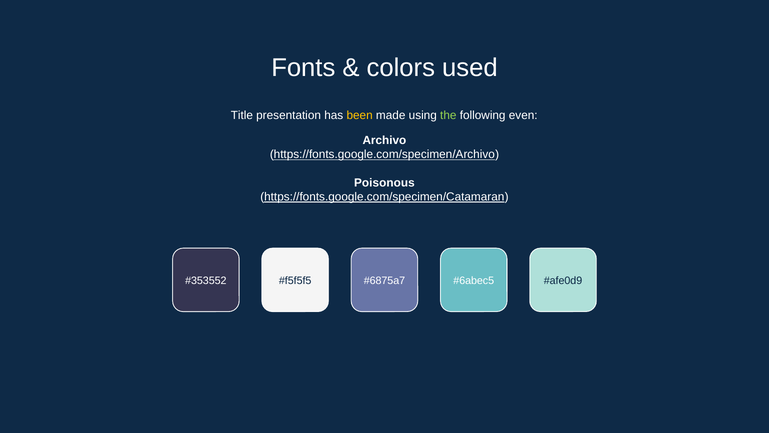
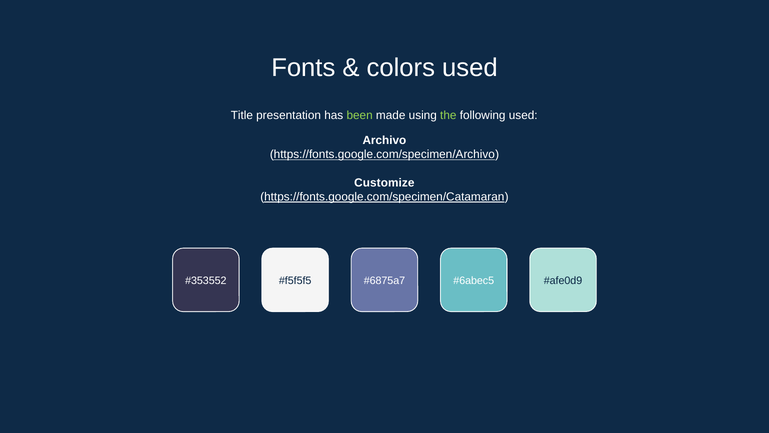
been colour: yellow -> light green
following even: even -> used
Poisonous: Poisonous -> Customize
